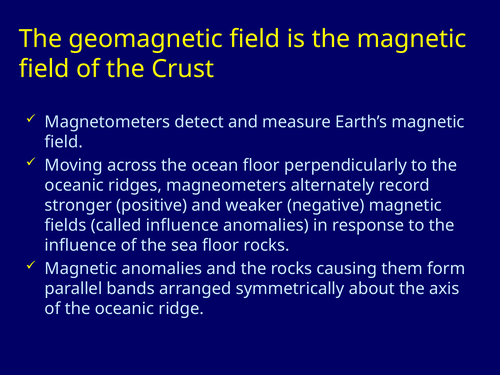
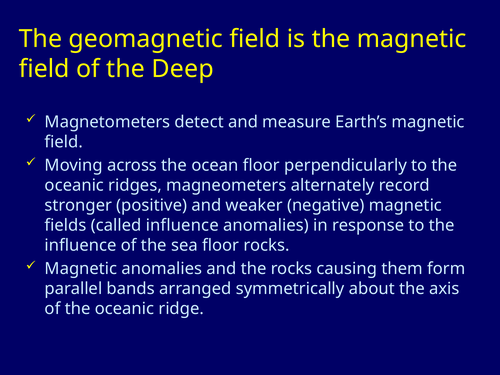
Crust: Crust -> Deep
